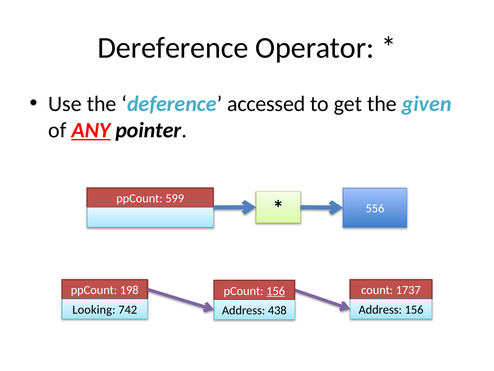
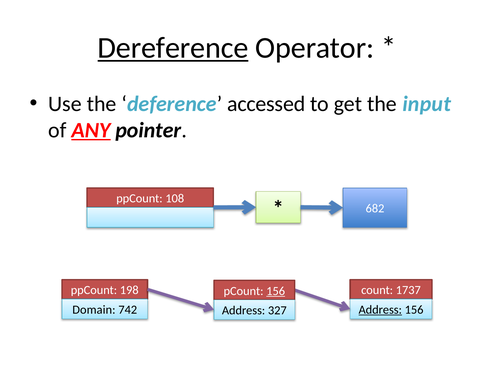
Dereference underline: none -> present
given: given -> input
599: 599 -> 108
556: 556 -> 682
Looking: Looking -> Domain
Address at (380, 309) underline: none -> present
438: 438 -> 327
